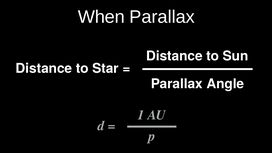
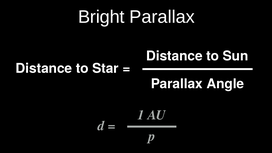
When: When -> Bright
